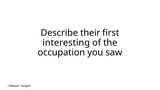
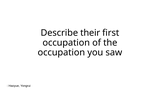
interesting at (66, 43): interesting -> occupation
